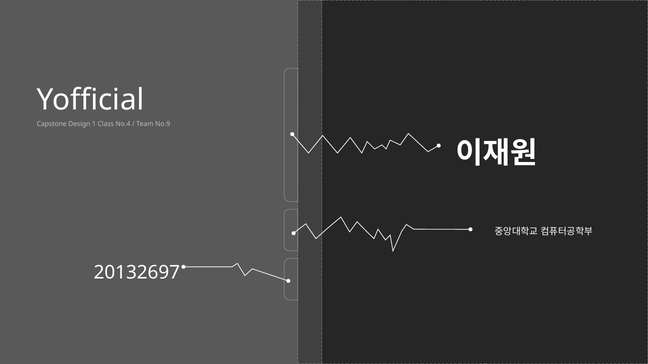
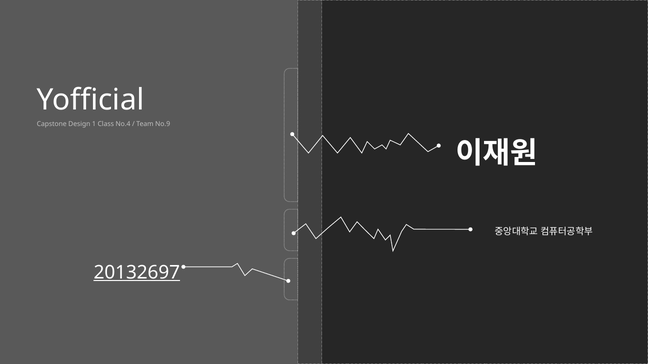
20132697 underline: none -> present
